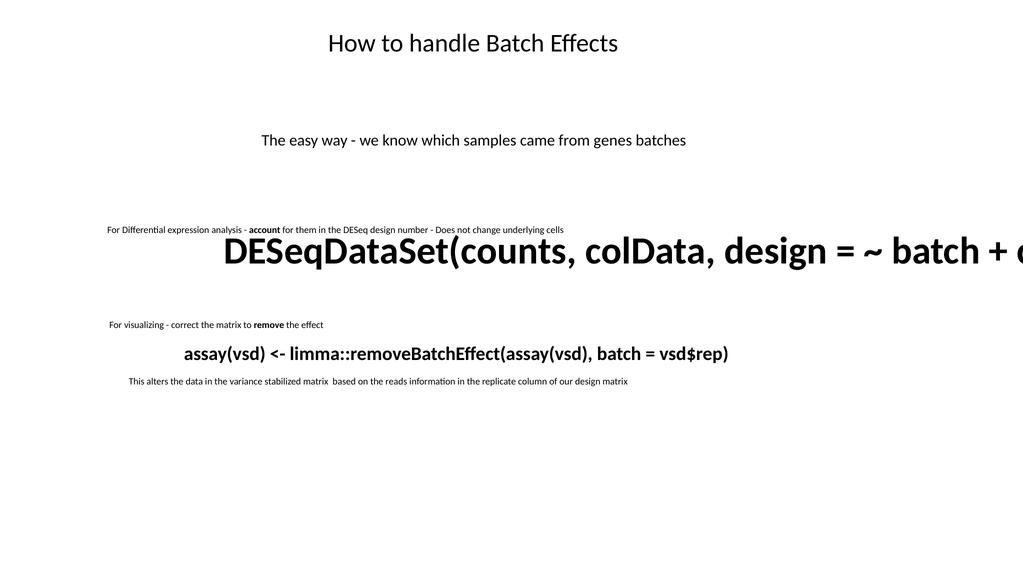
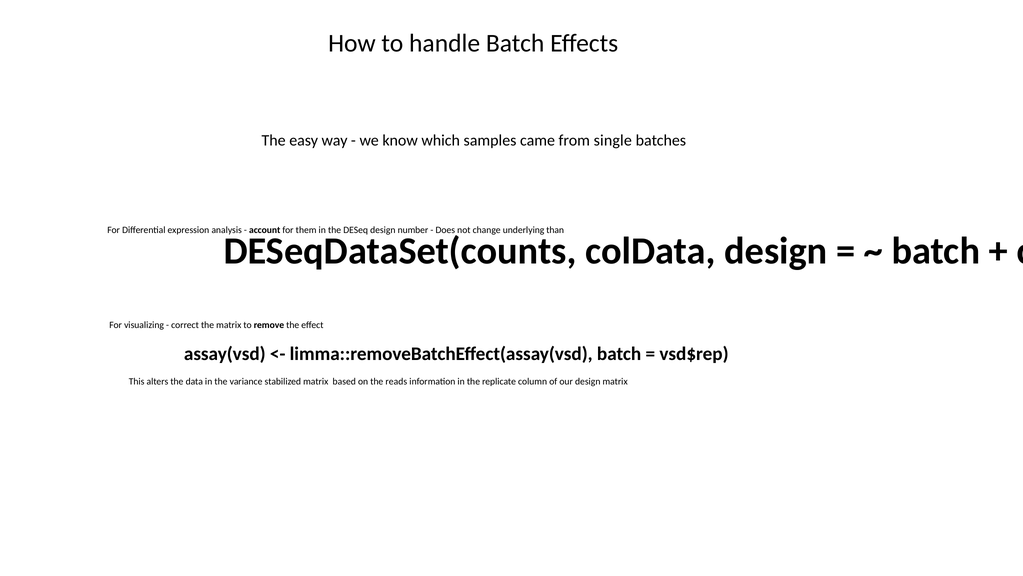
genes: genes -> single
cells: cells -> than
